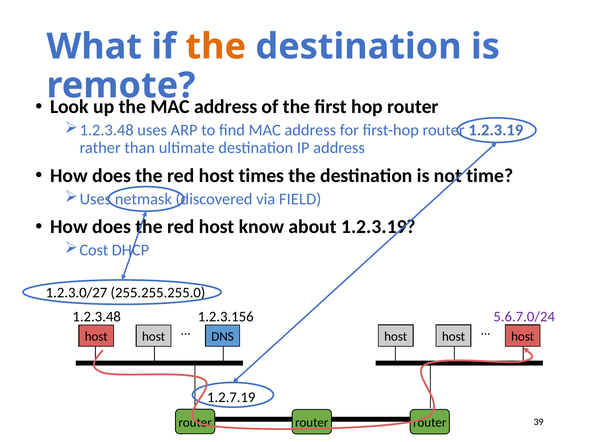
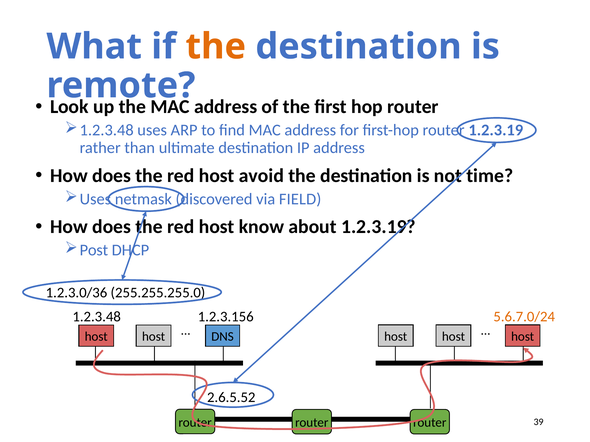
times: times -> avoid
Cost: Cost -> Post
1.2.3.0/27: 1.2.3.0/27 -> 1.2.3.0/36
5.6.7.0/24 colour: purple -> orange
1.2.7.19: 1.2.7.19 -> 2.6.5.52
